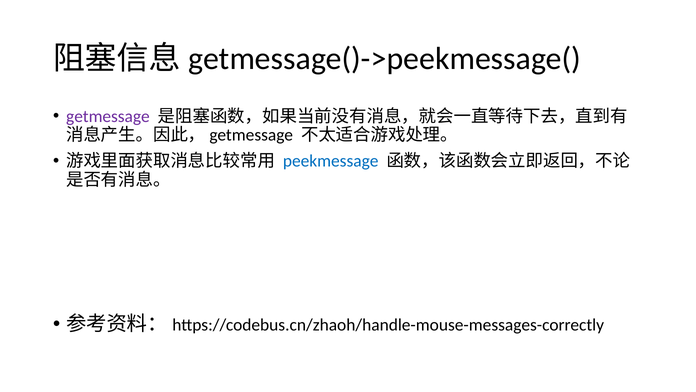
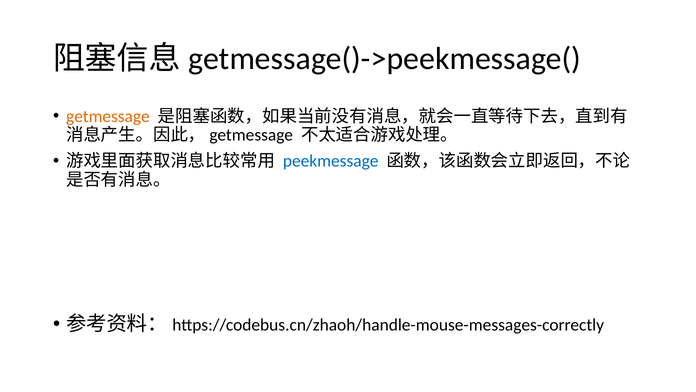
getmessage colour: purple -> orange
